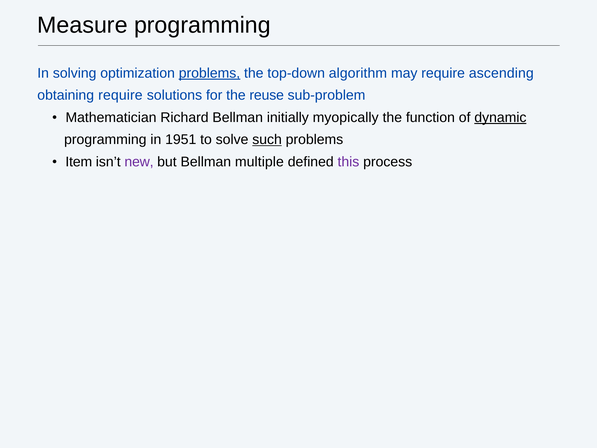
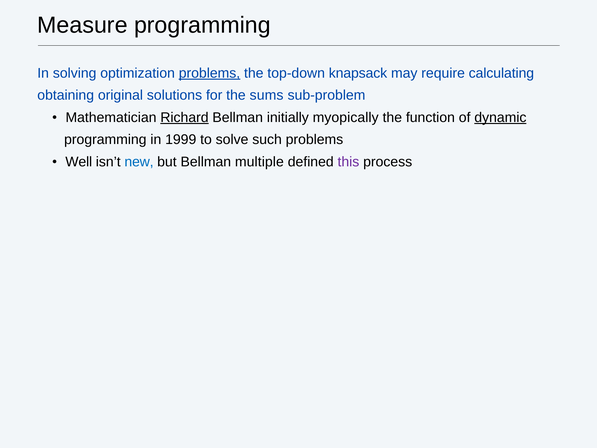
algorithm: algorithm -> knapsack
ascending: ascending -> calculating
obtaining require: require -> original
reuse: reuse -> sums
Richard underline: none -> present
1951: 1951 -> 1999
such underline: present -> none
Item: Item -> Well
new colour: purple -> blue
